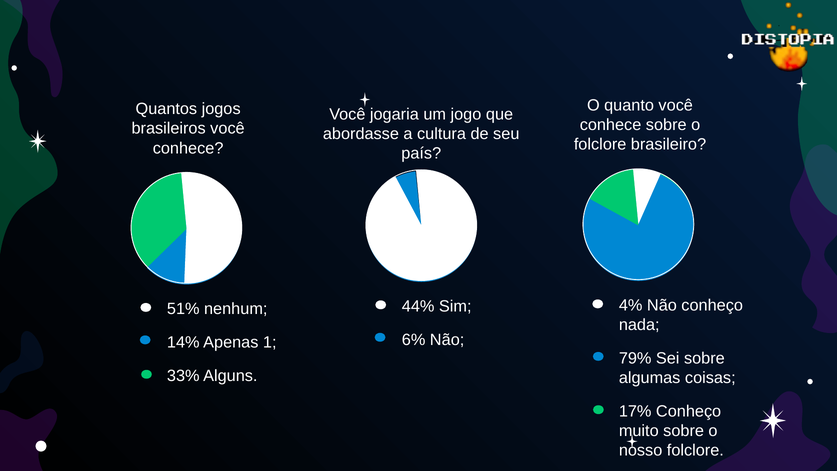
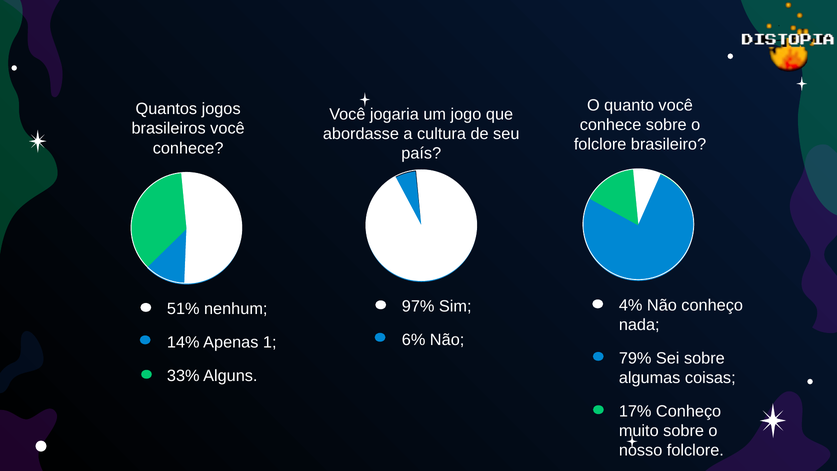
44%: 44% -> 97%
